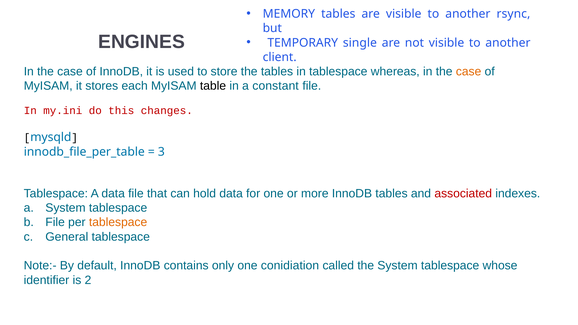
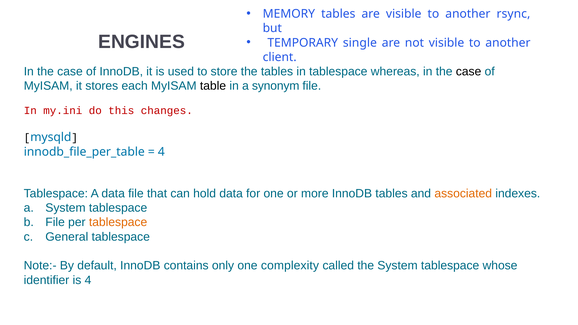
case at (469, 72) colour: orange -> black
constant: constant -> synonym
3 at (161, 152): 3 -> 4
associated colour: red -> orange
conidiation: conidiation -> complexity
is 2: 2 -> 4
